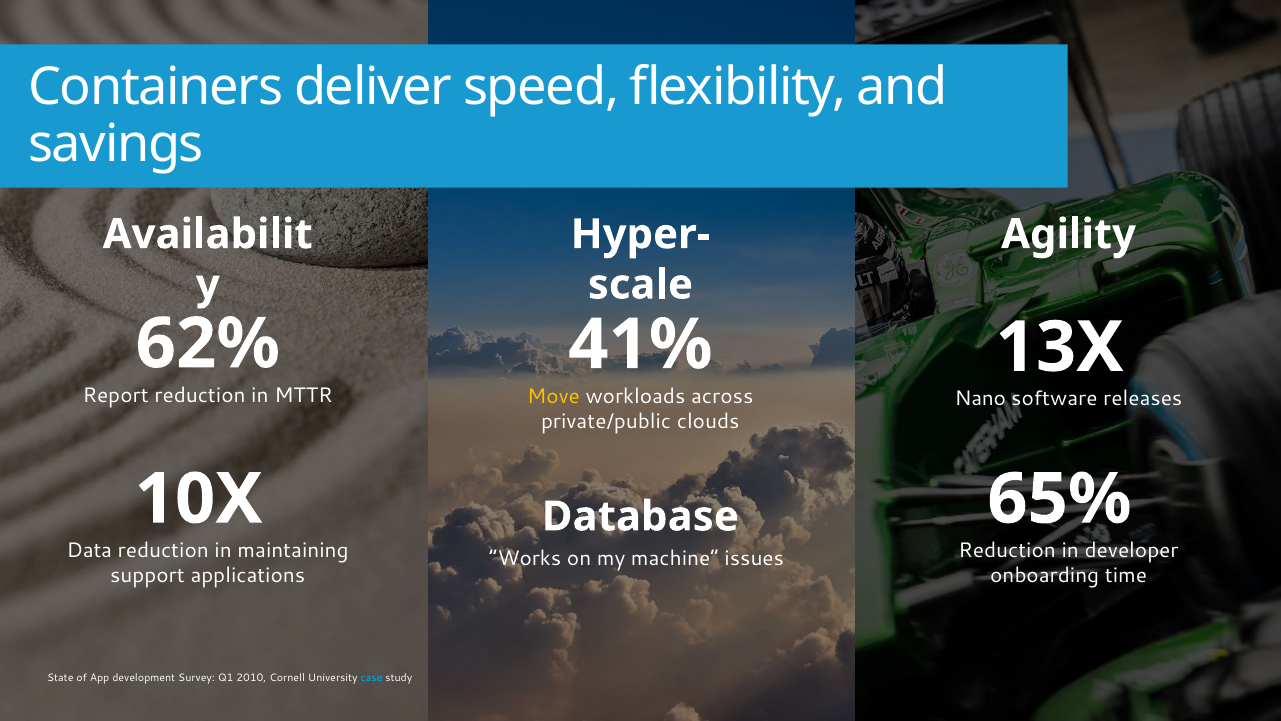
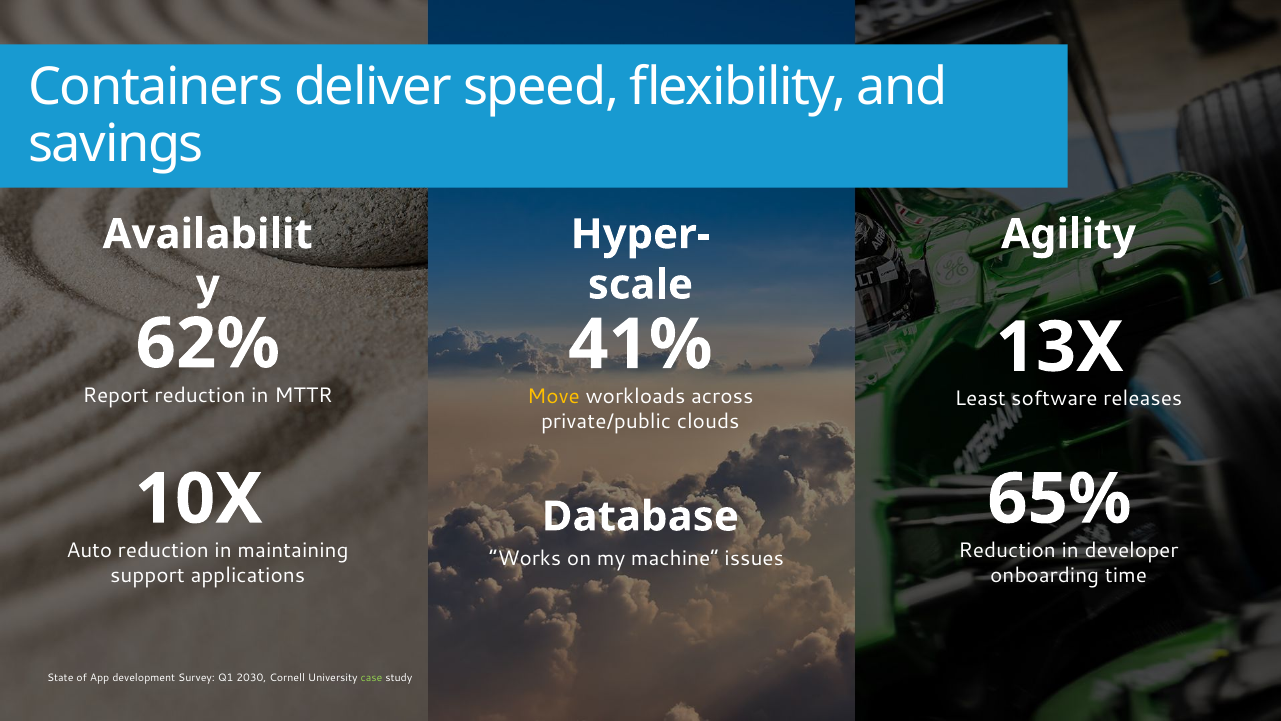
Nano: Nano -> Least
Data: Data -> Auto
2010: 2010 -> 2030
case colour: light blue -> light green
